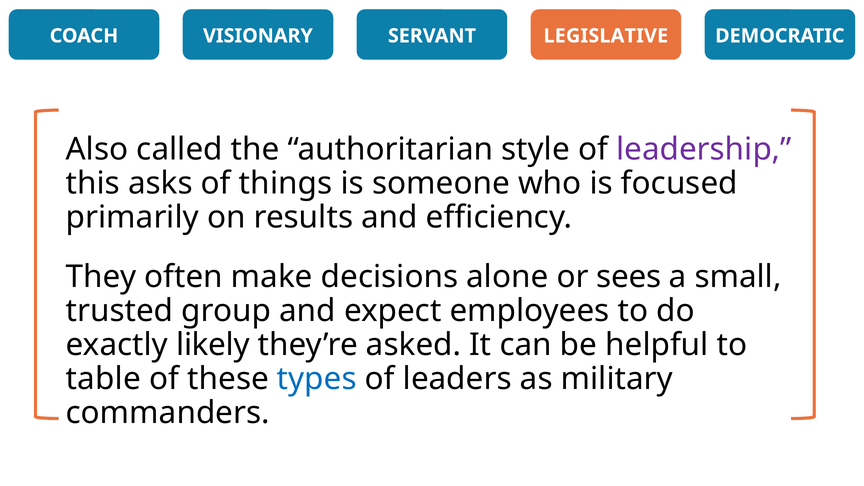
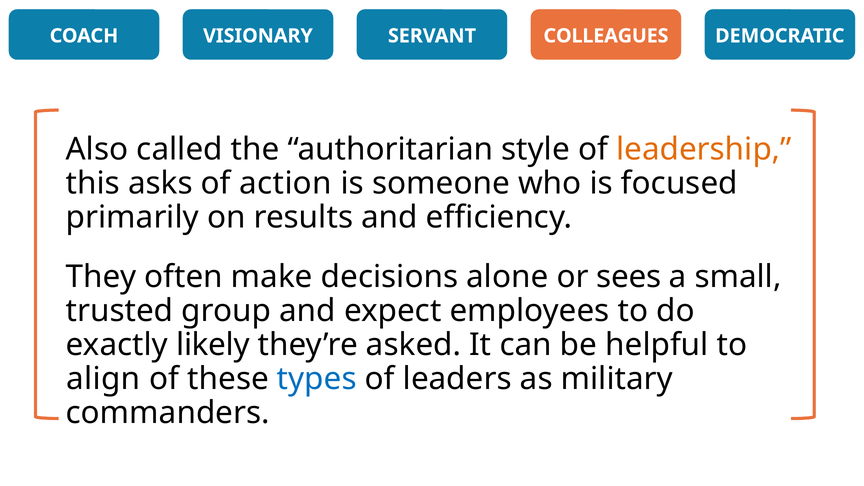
LEGISLATIVE: LEGISLATIVE -> COLLEAGUES
leadership colour: purple -> orange
things: things -> action
table: table -> align
